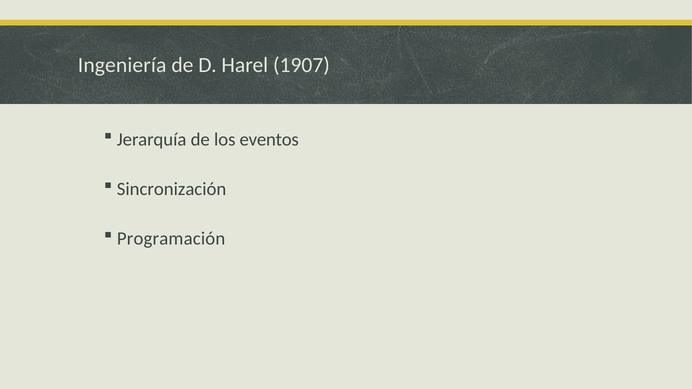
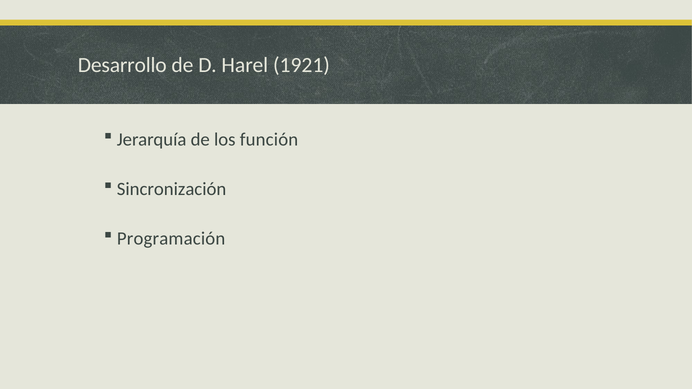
Ingeniería: Ingeniería -> Desarrollo
1907: 1907 -> 1921
eventos: eventos -> función
